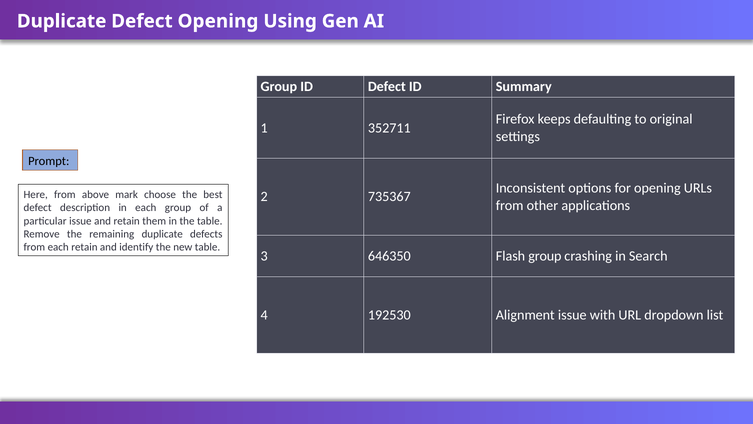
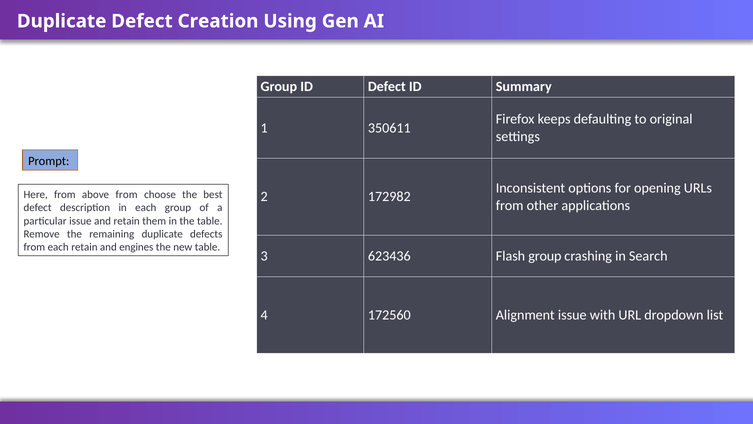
Defect Opening: Opening -> Creation
352711: 352711 -> 350611
above mark: mark -> from
735367: 735367 -> 172982
identify: identify -> engines
646350: 646350 -> 623436
192530: 192530 -> 172560
